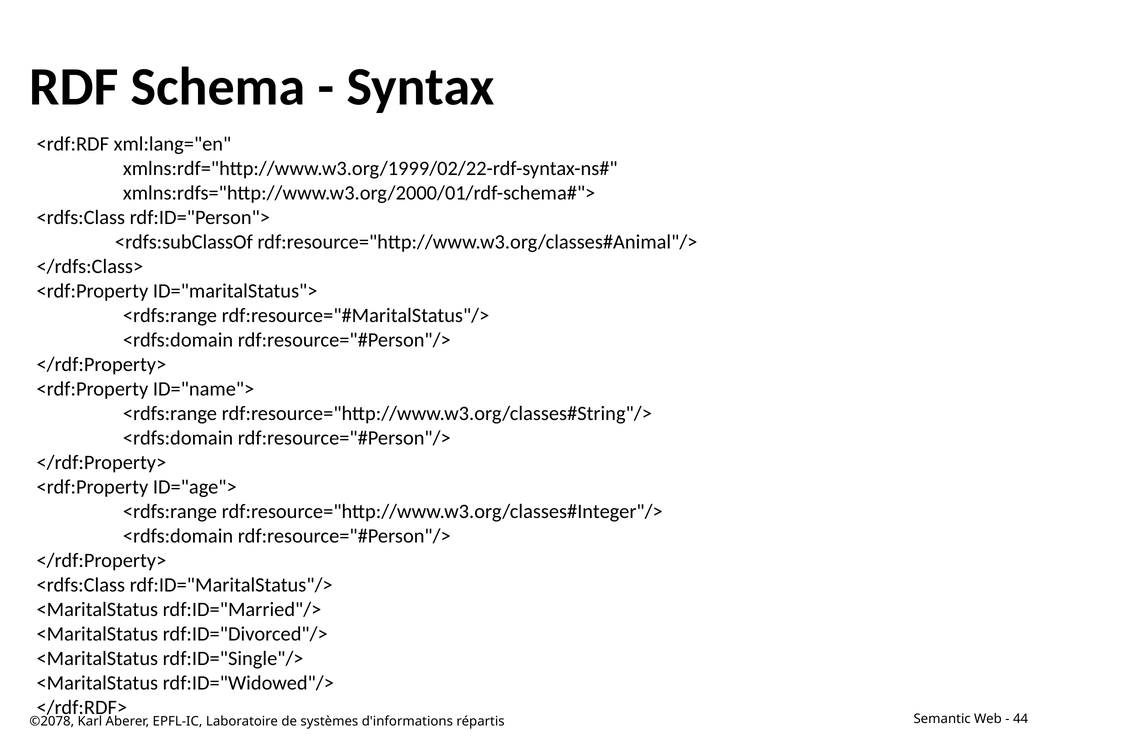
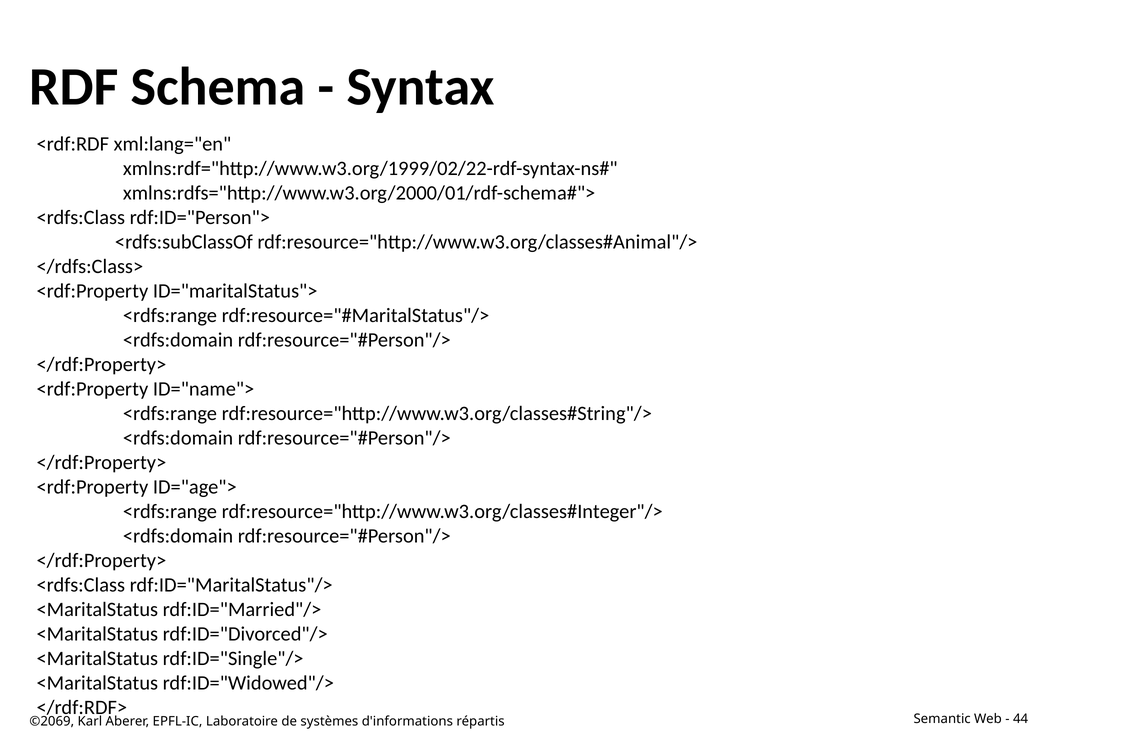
©2078: ©2078 -> ©2069
